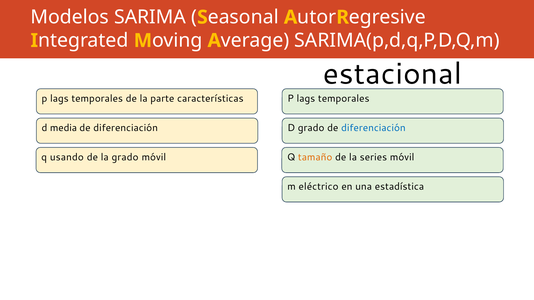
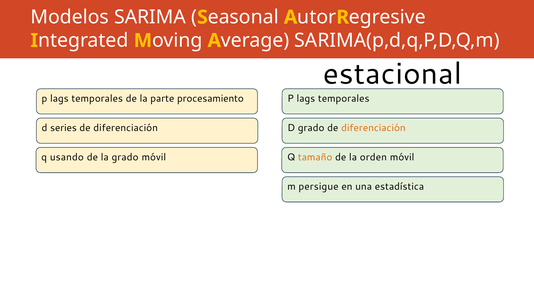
características: características -> procesamiento
media: media -> series
diferenciación at (373, 128) colour: blue -> orange
series: series -> orden
eléctrico: eléctrico -> persigue
